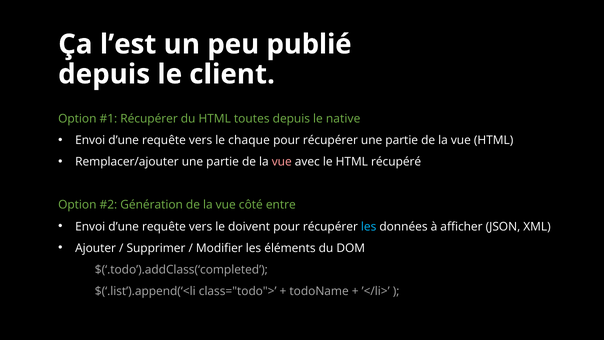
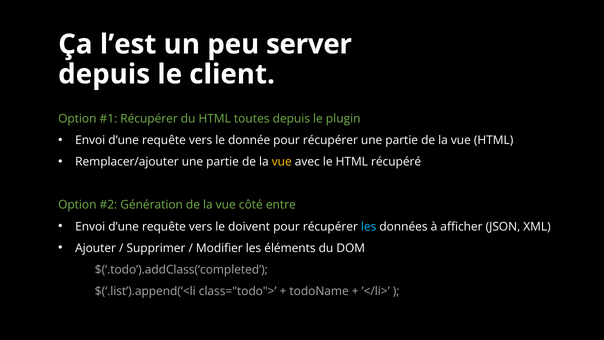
publié: publié -> server
native: native -> plugin
chaque: chaque -> donnée
vue at (282, 162) colour: pink -> yellow
